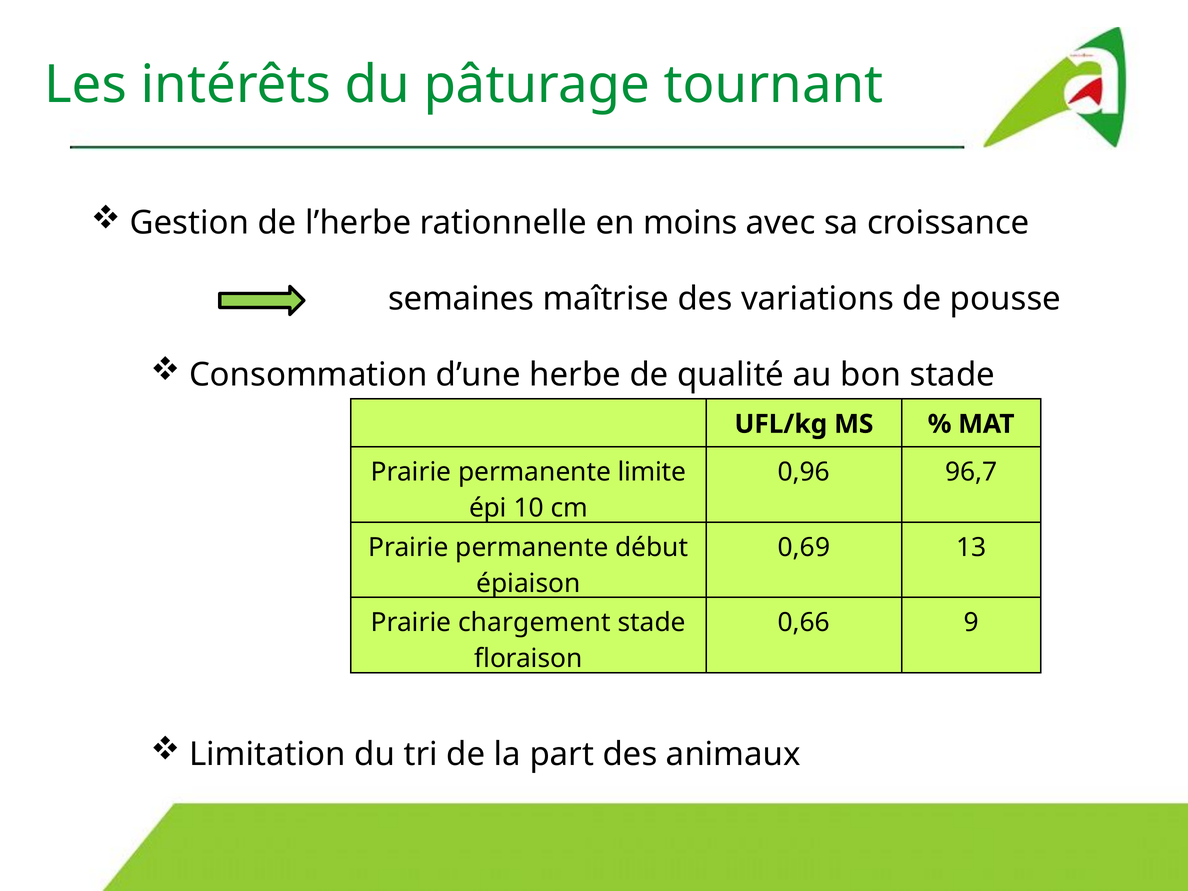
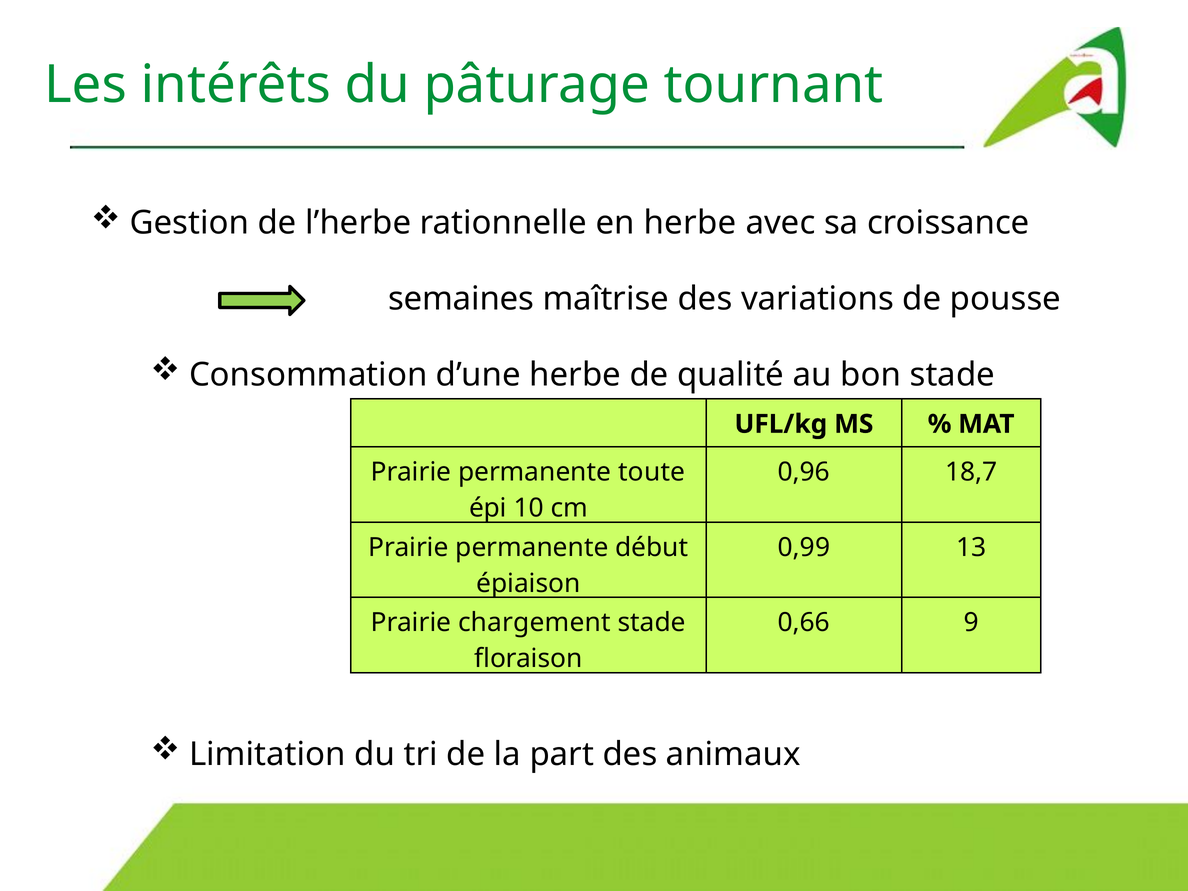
en moins: moins -> herbe
limite: limite -> toute
96,7: 96,7 -> 18,7
0,69: 0,69 -> 0,99
